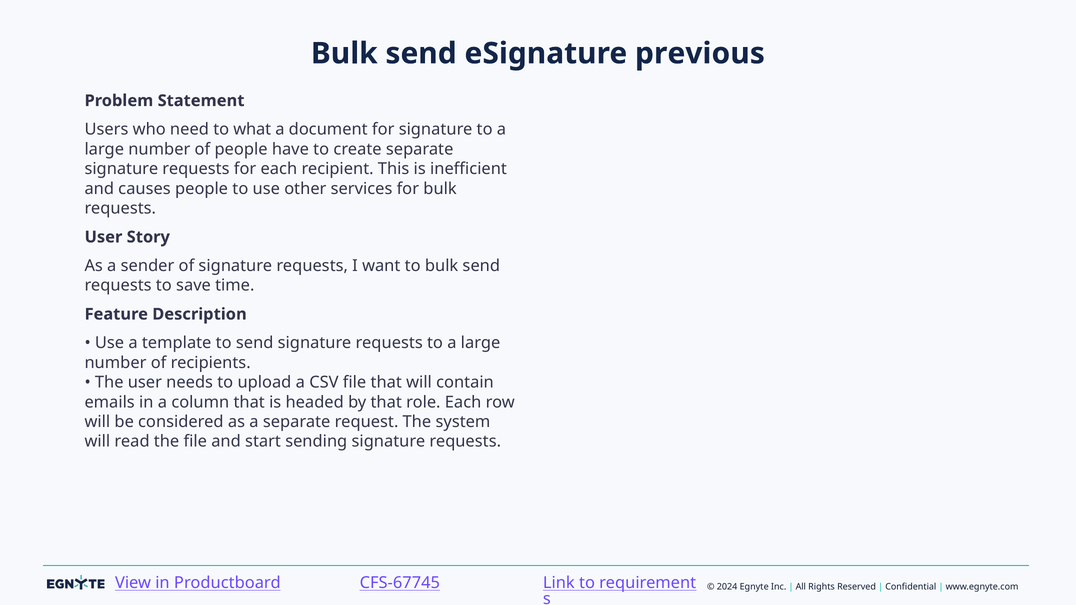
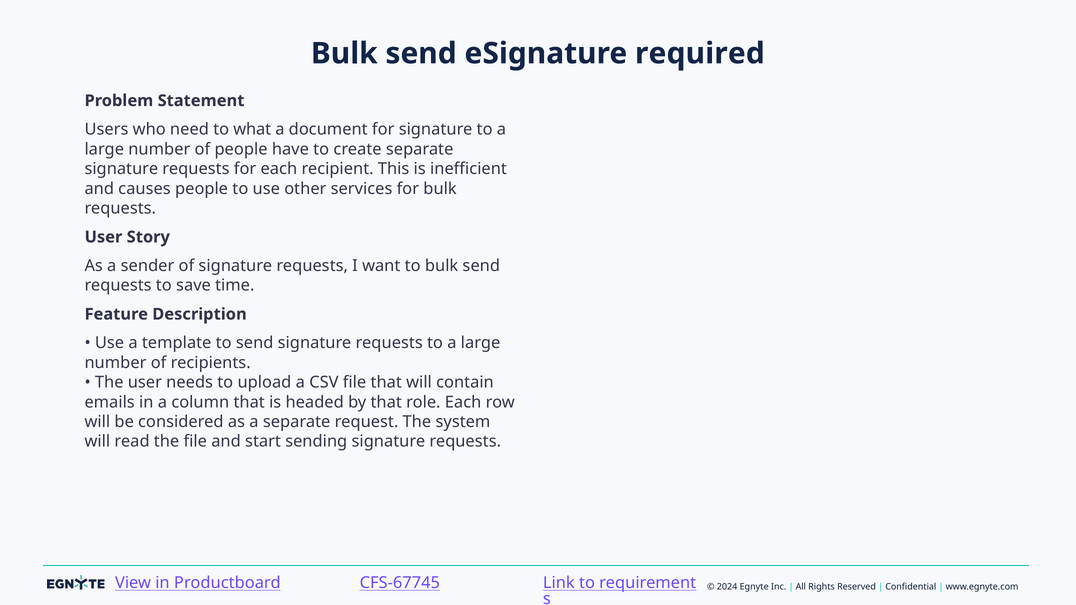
previous: previous -> required
